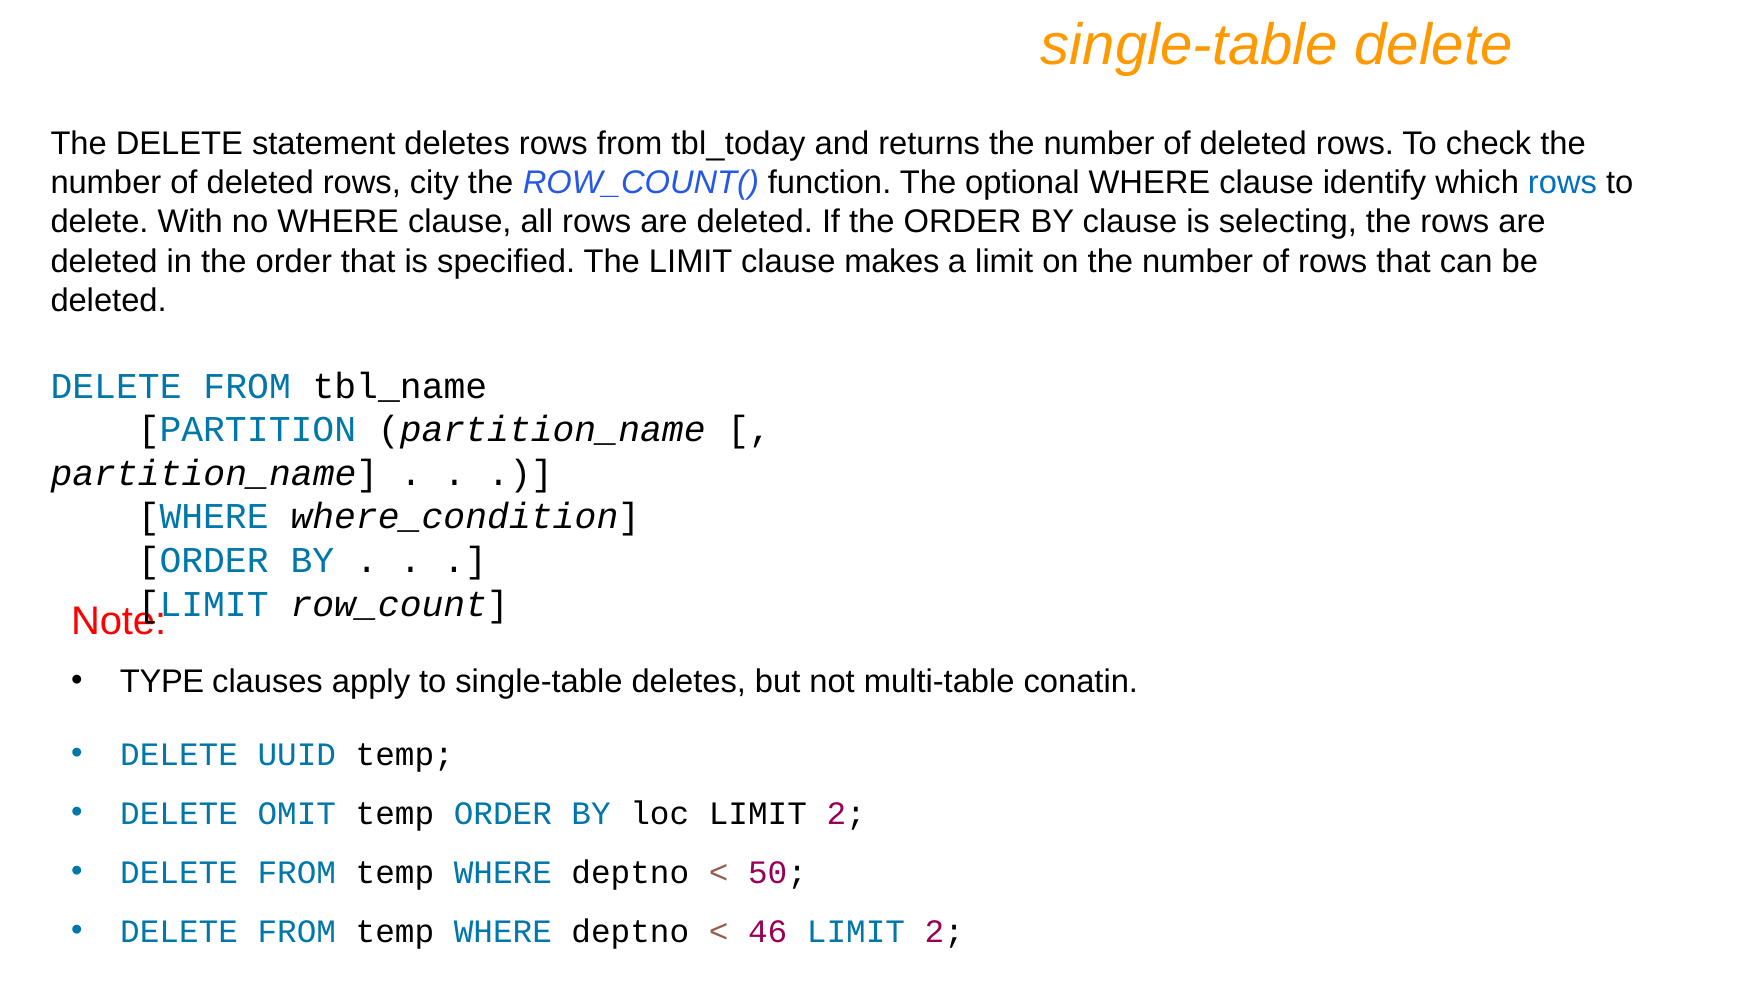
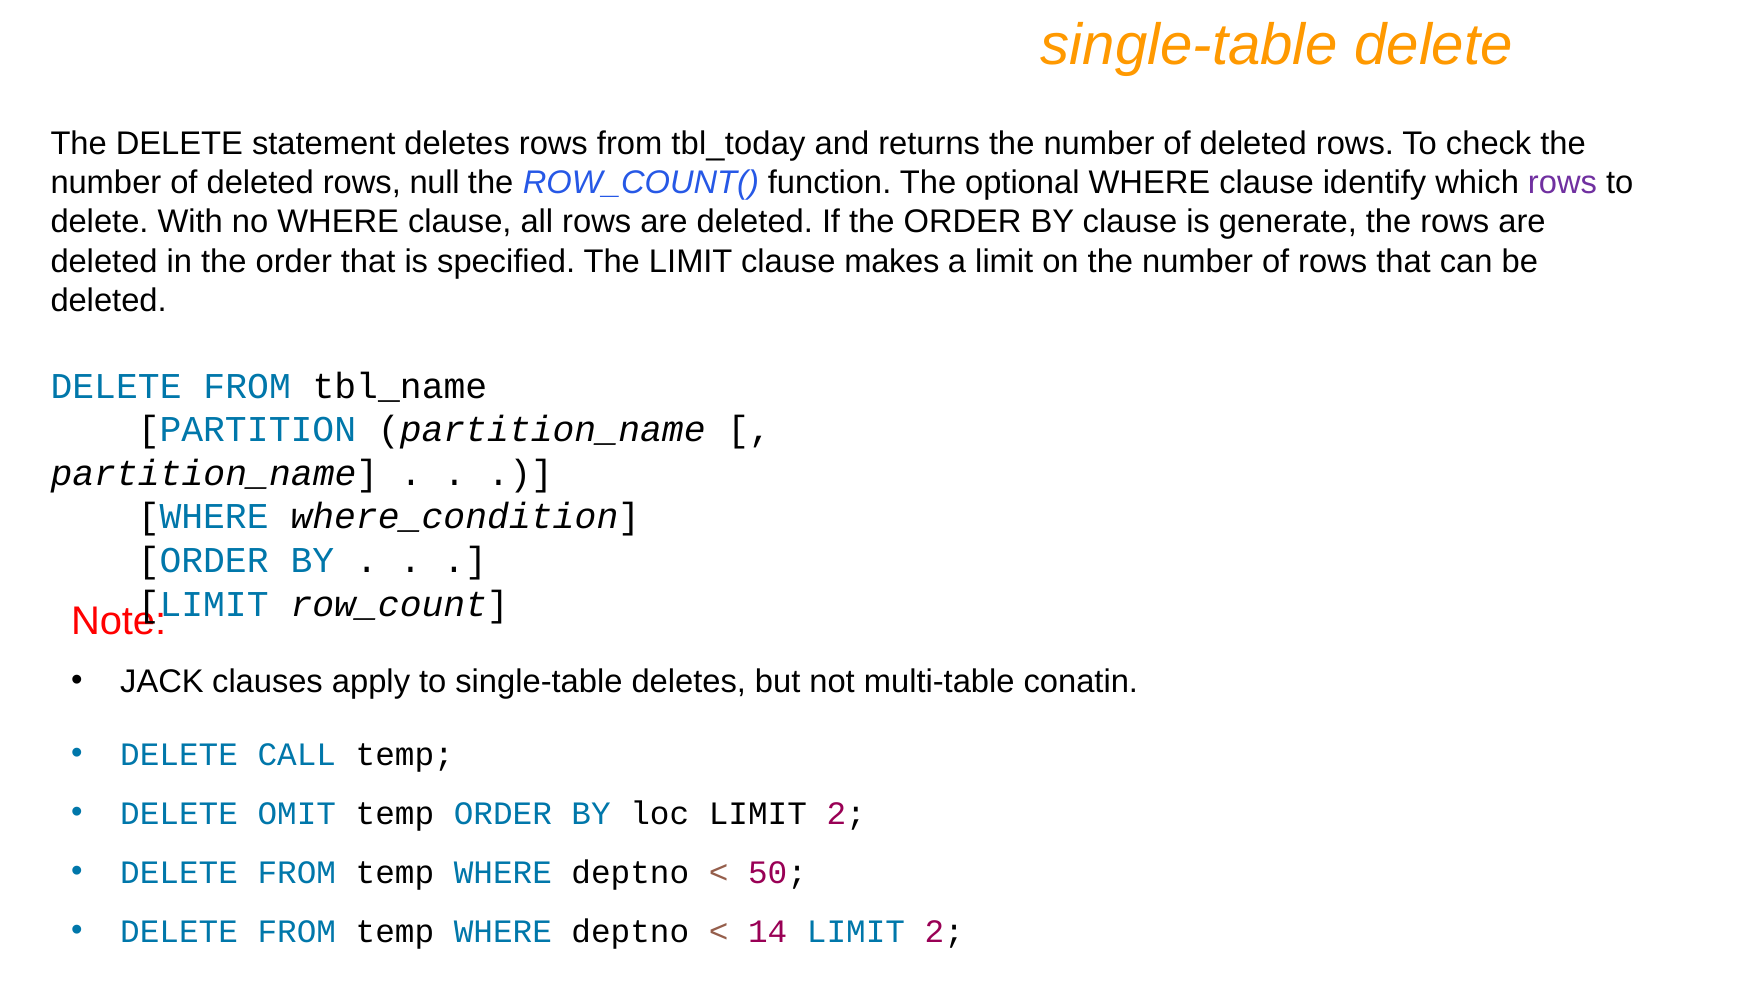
city: city -> null
rows at (1562, 183) colour: blue -> purple
selecting: selecting -> generate
TYPE: TYPE -> JACK
UUID: UUID -> CALL
46: 46 -> 14
